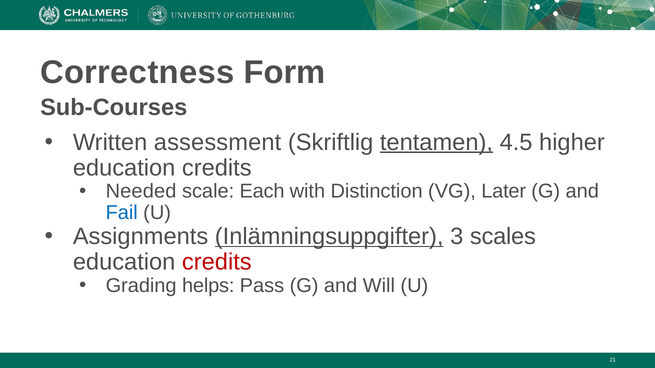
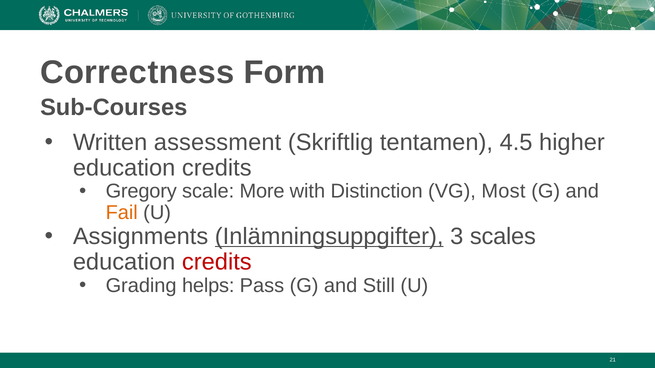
tentamen underline: present -> none
Needed: Needed -> Gregory
Each: Each -> More
Later: Later -> Most
Fail colour: blue -> orange
Will: Will -> Still
